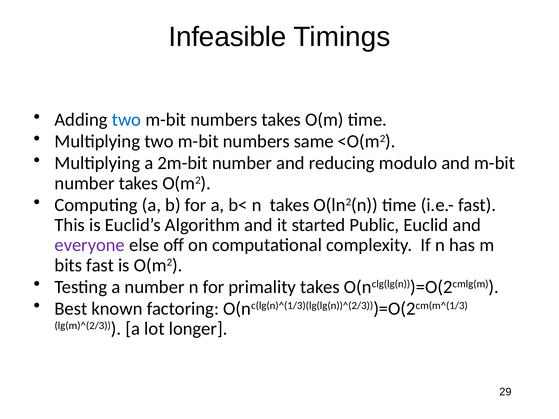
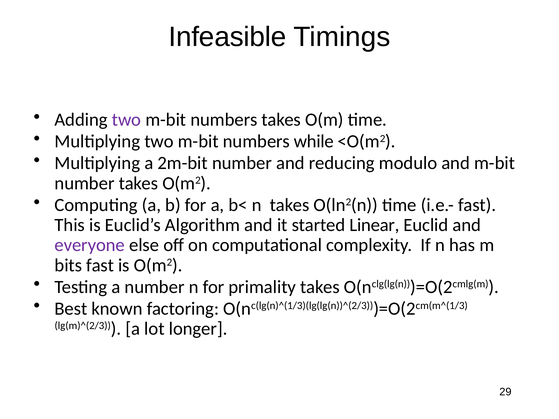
two at (127, 120) colour: blue -> purple
same: same -> while
Public: Public -> Linear
